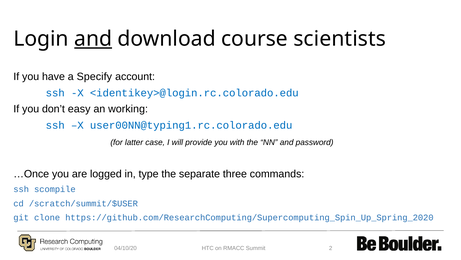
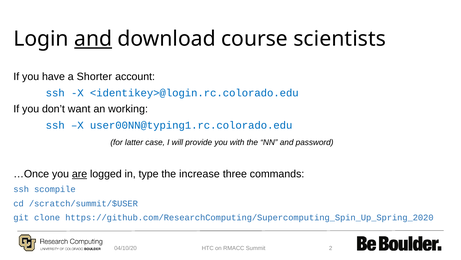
Specify: Specify -> Shorter
easy: easy -> want
are underline: none -> present
separate: separate -> increase
